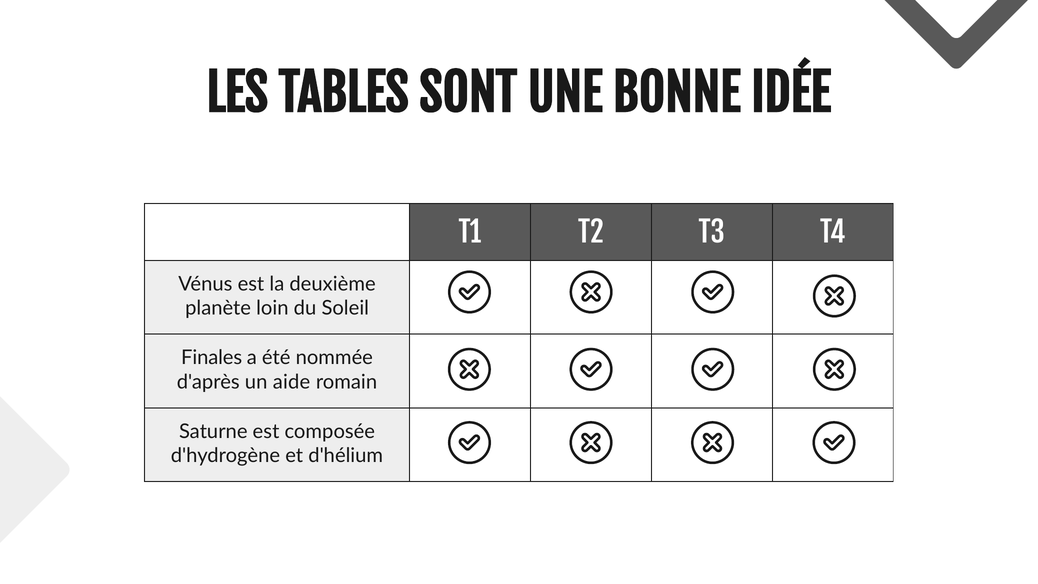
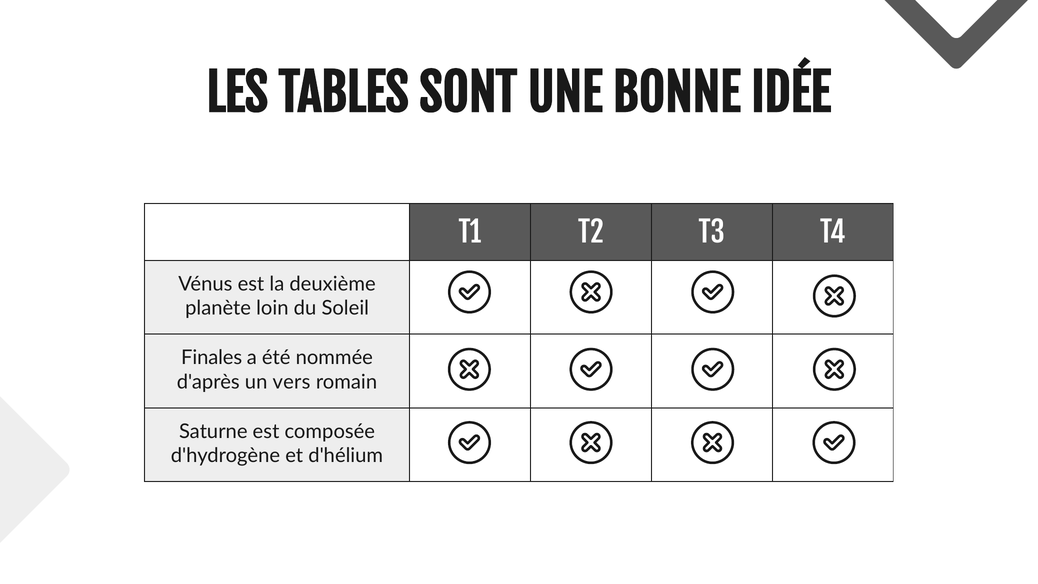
aide: aide -> vers
